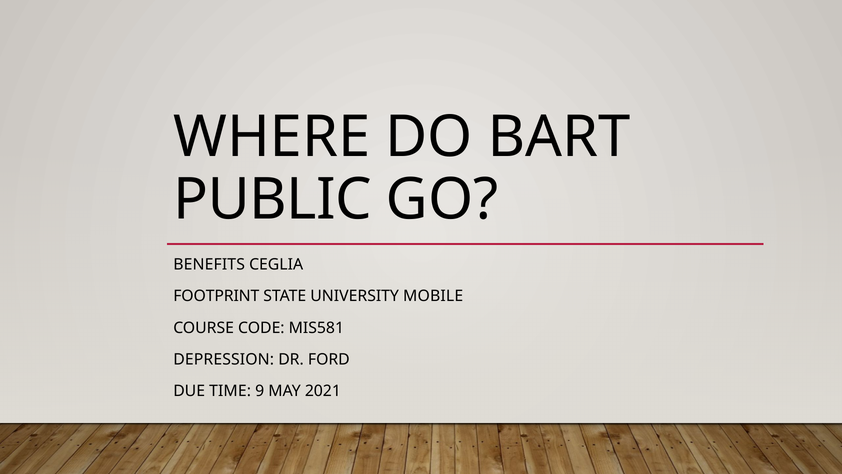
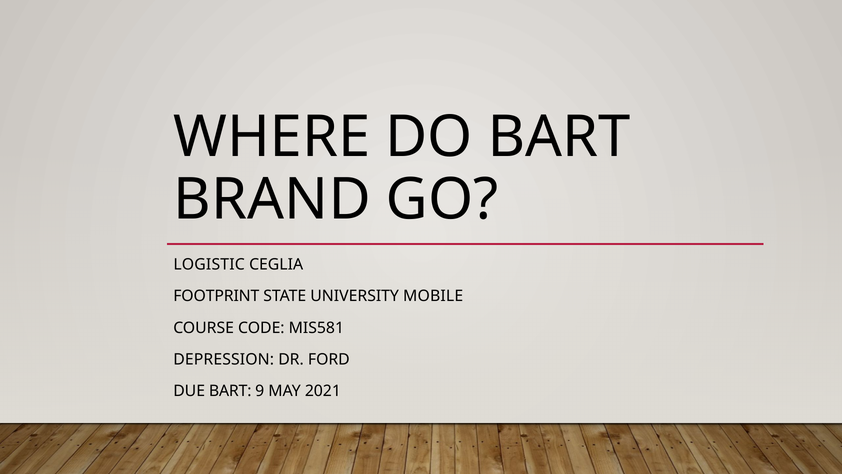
PUBLIC: PUBLIC -> BRAND
BENEFITS: BENEFITS -> LOGISTIC
DUE TIME: TIME -> BART
